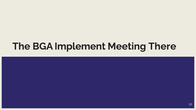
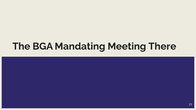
Implement: Implement -> Mandating
